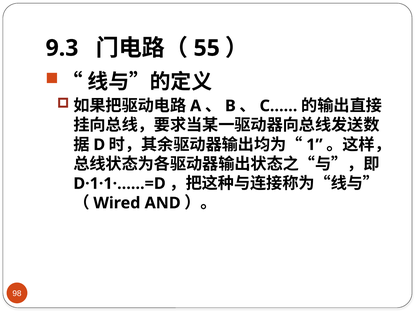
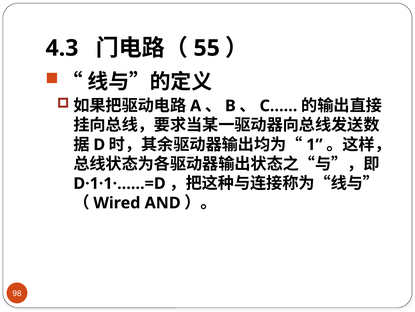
9.3: 9.3 -> 4.3
